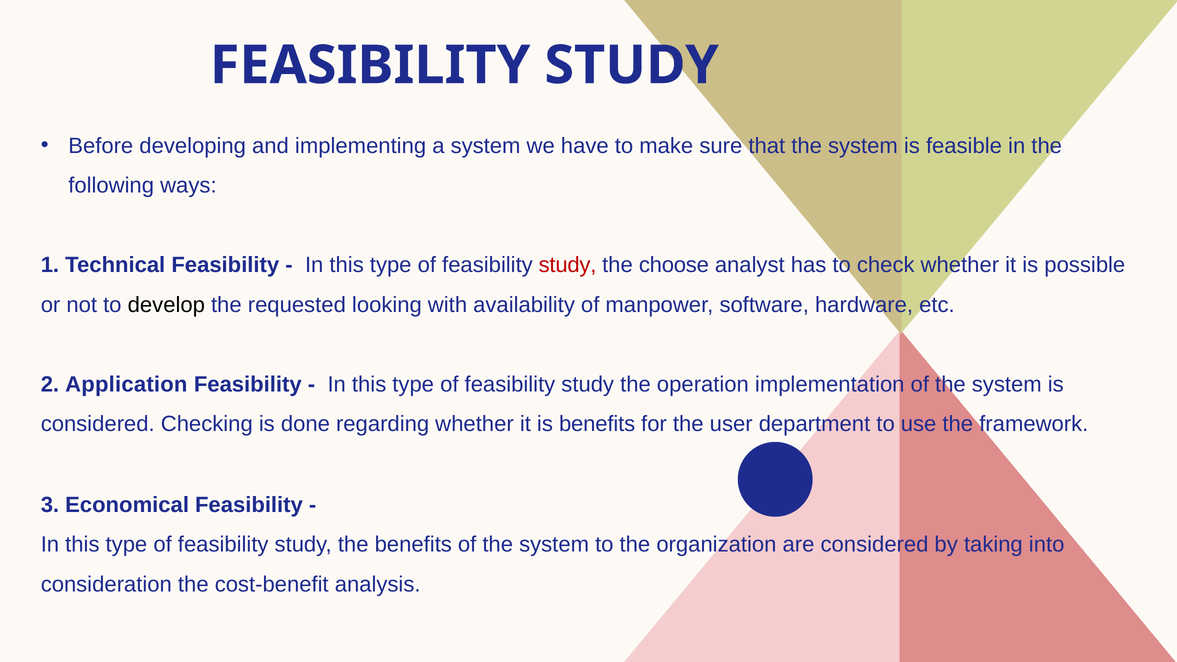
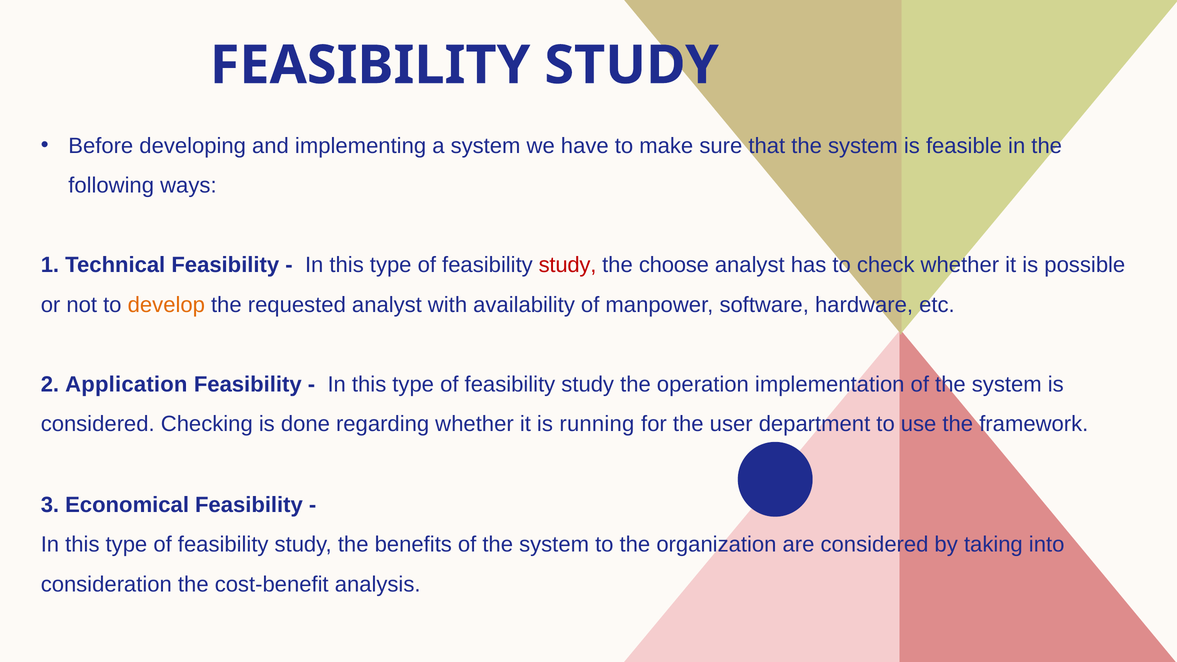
develop colour: black -> orange
requested looking: looking -> analyst
is benefits: benefits -> running
